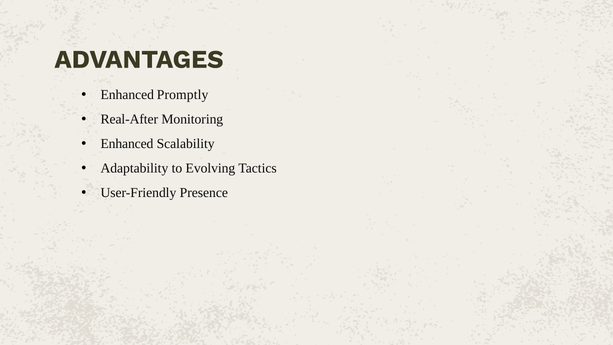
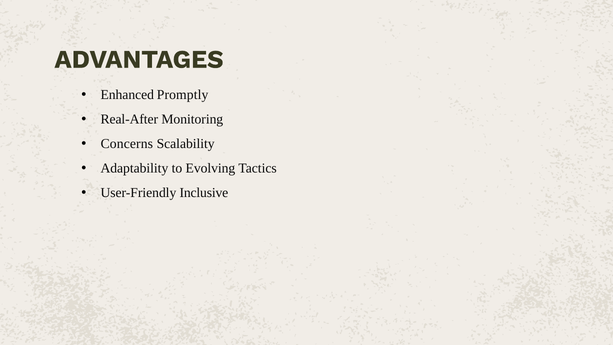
Enhanced at (127, 144): Enhanced -> Concerns
Presence: Presence -> Inclusive
